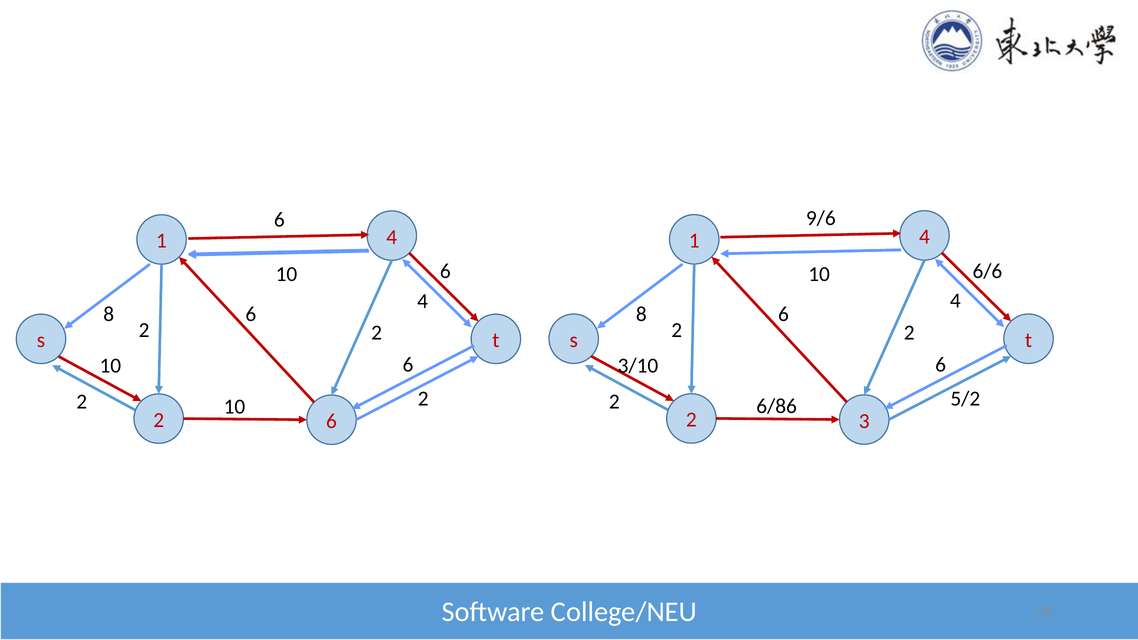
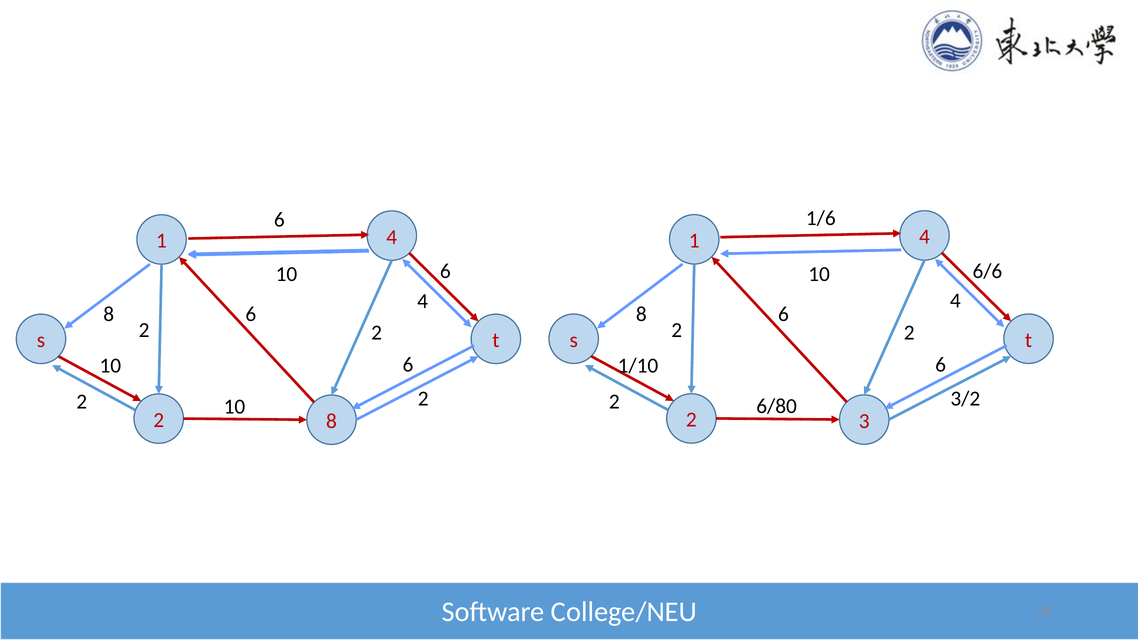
9/6: 9/6 -> 1/6
3/10: 3/10 -> 1/10
5/2: 5/2 -> 3/2
6/86: 6/86 -> 6/80
6 at (331, 421): 6 -> 8
